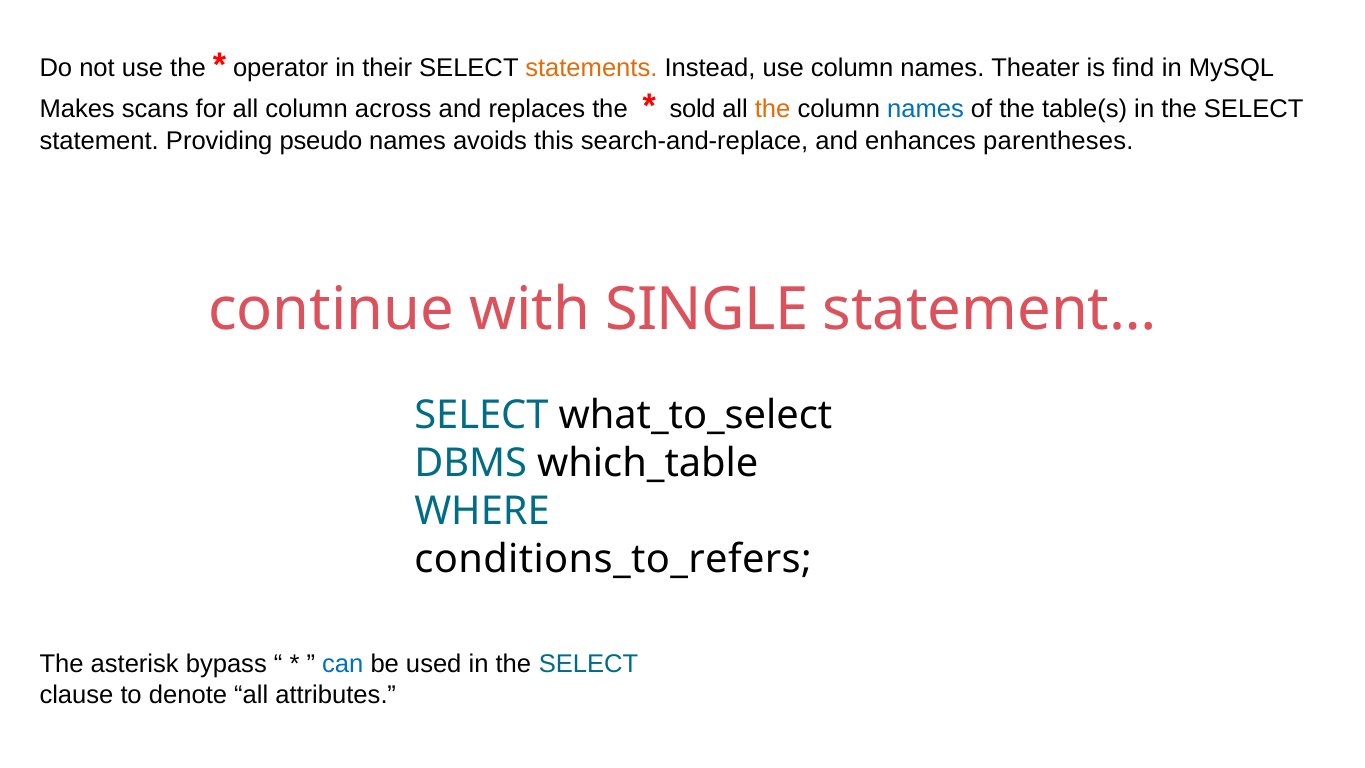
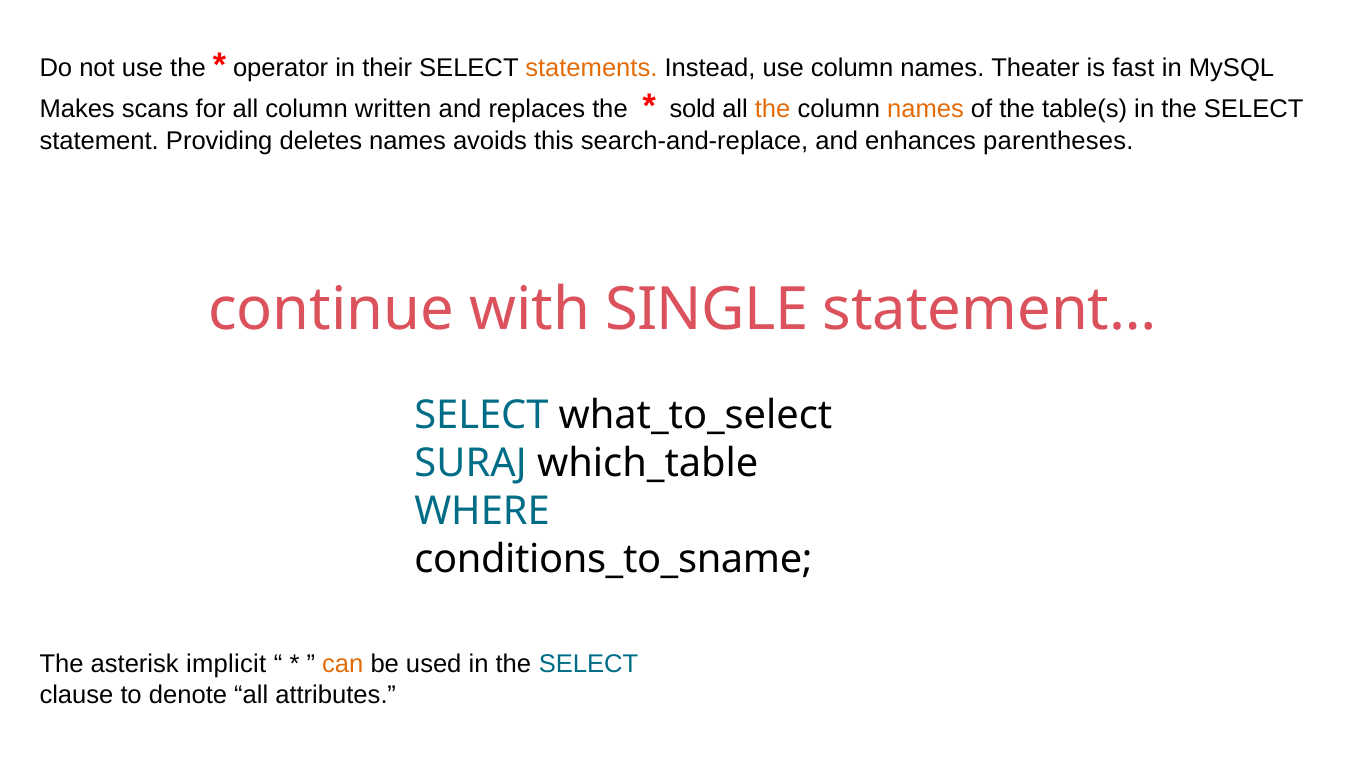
find: find -> fast
across: across -> written
names at (926, 109) colour: blue -> orange
pseudo: pseudo -> deletes
DBMS: DBMS -> SURAJ
conditions_to_refers: conditions_to_refers -> conditions_to_sname
bypass: bypass -> implicit
can colour: blue -> orange
